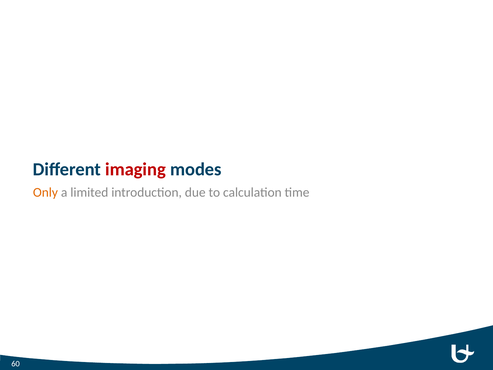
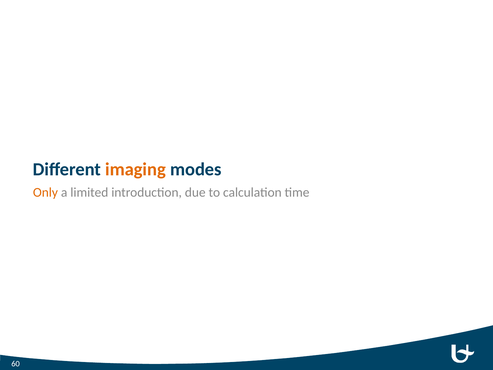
imaging colour: red -> orange
